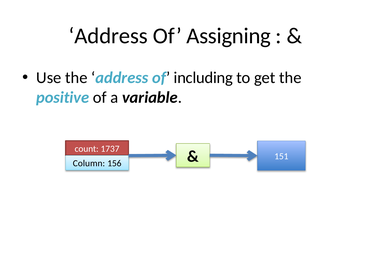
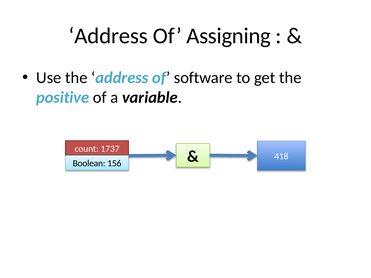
including: including -> software
Column: Column -> Boolean
151: 151 -> 418
